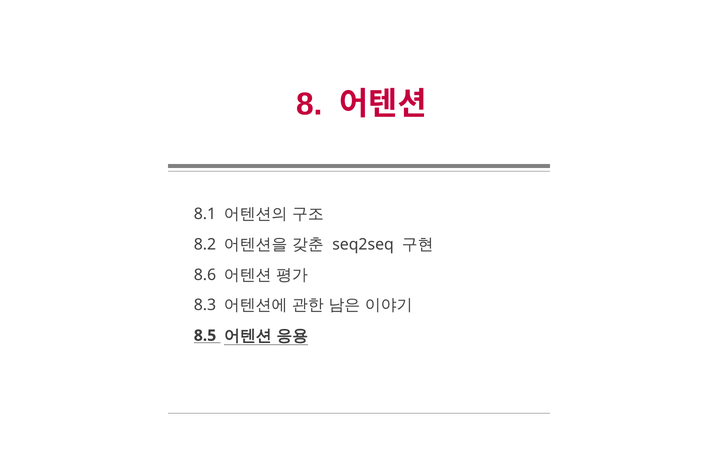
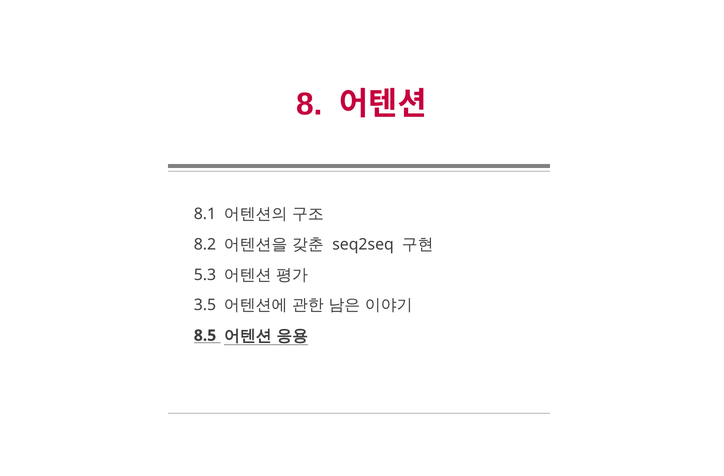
8.6: 8.6 -> 5.3
8.3: 8.3 -> 3.5
